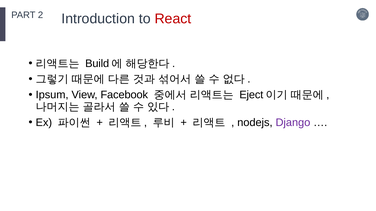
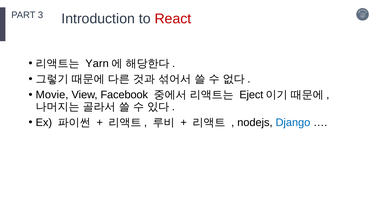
2: 2 -> 3
Build: Build -> Yarn
Ipsum: Ipsum -> Movie
Django colour: purple -> blue
